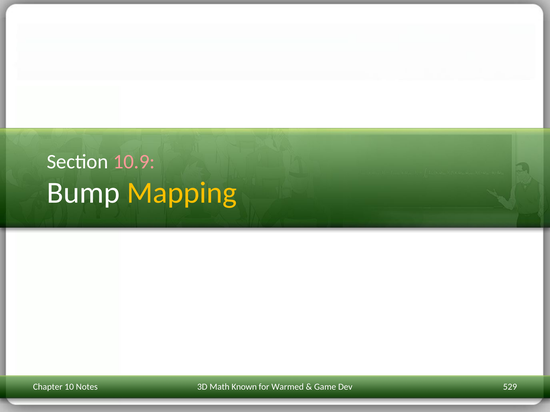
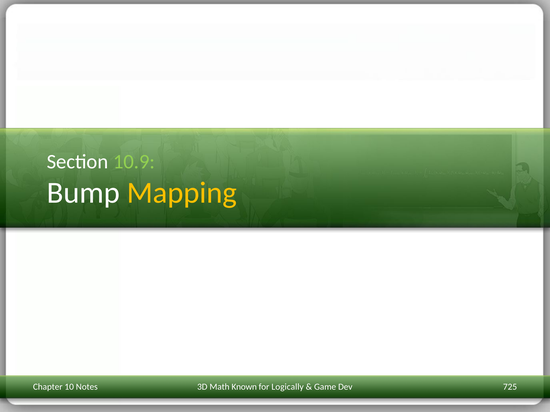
10.9 colour: pink -> light green
Warmed: Warmed -> Logically
529: 529 -> 725
